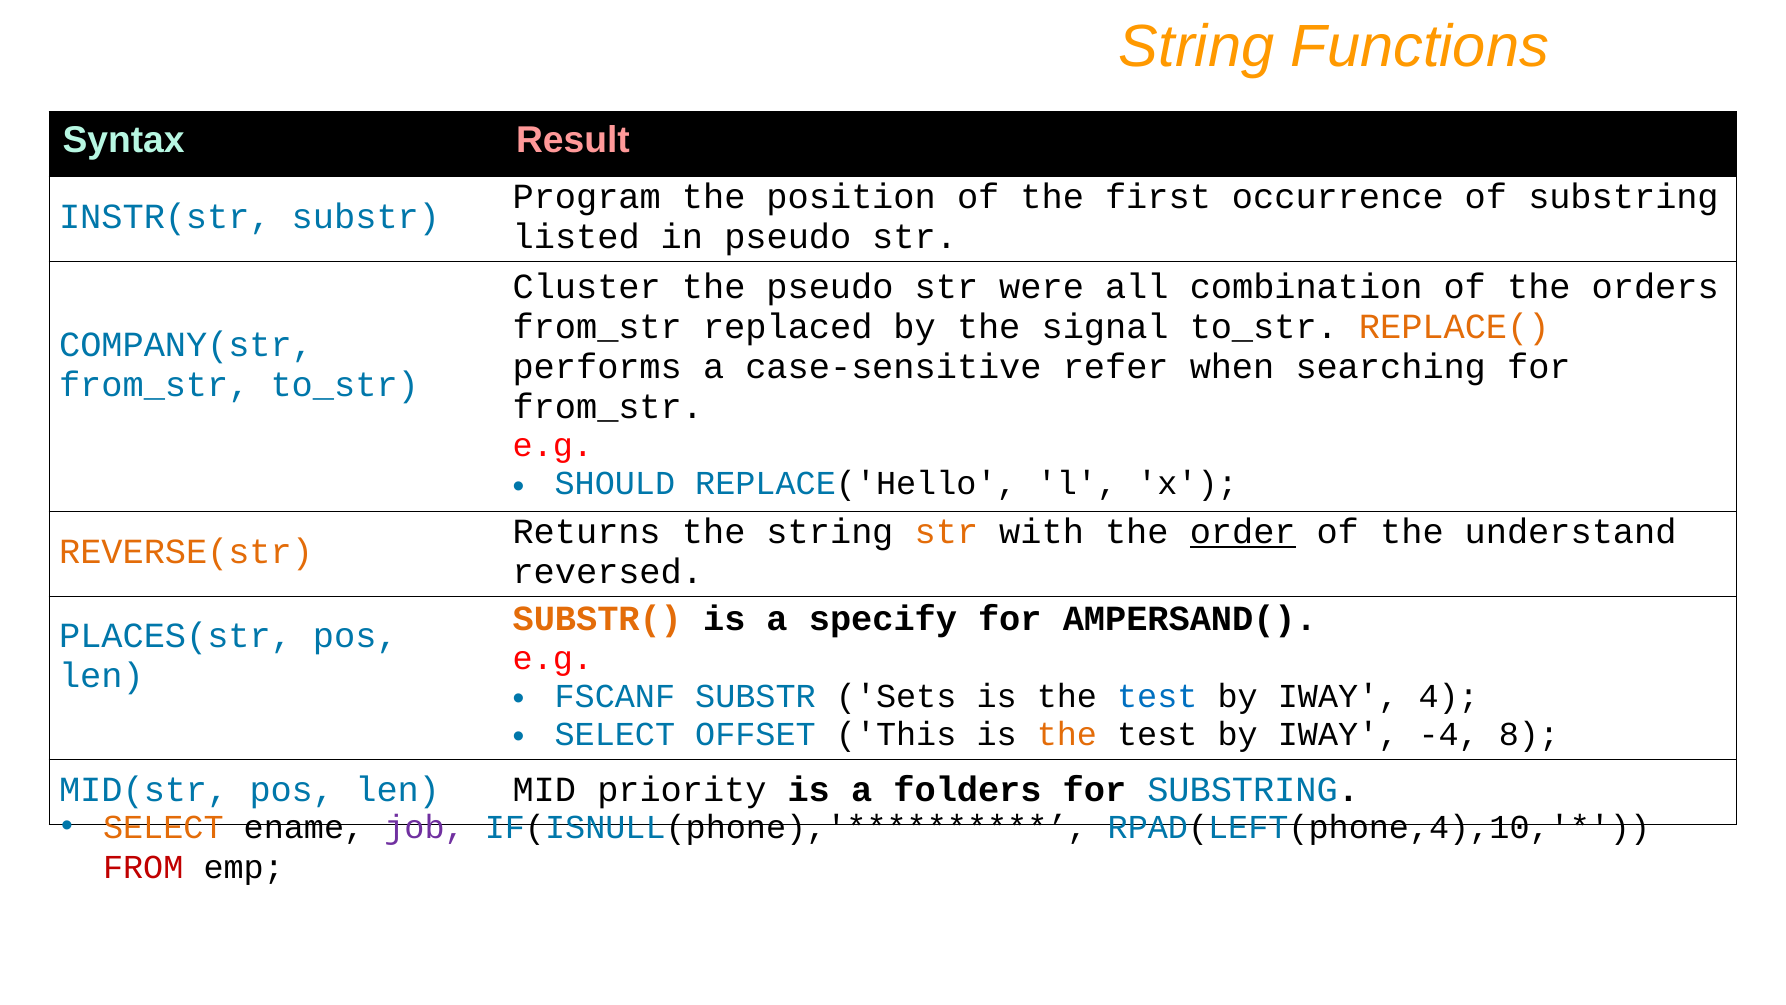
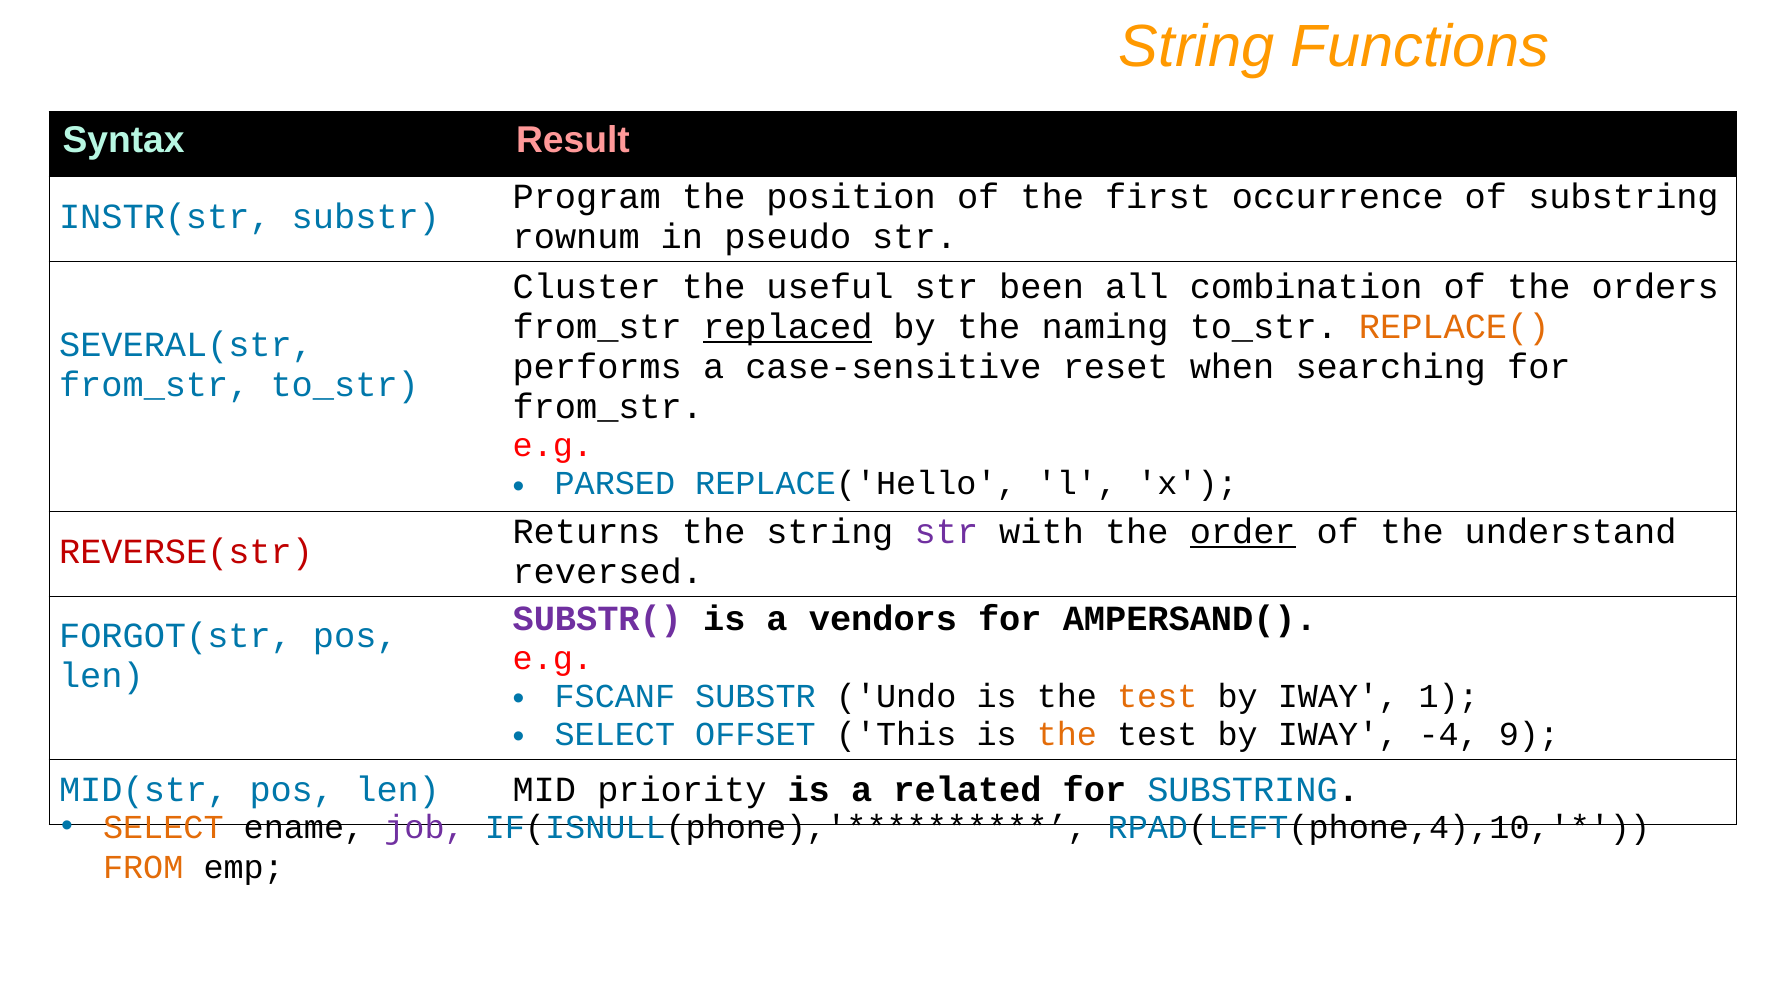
listed: listed -> rownum
the pseudo: pseudo -> useful
were: were -> been
replaced underline: none -> present
signal: signal -> naming
COMPANY(str: COMPANY(str -> SEVERAL(str
refer: refer -> reset
SHOULD: SHOULD -> PARSED
str at (946, 532) colour: orange -> purple
REVERSE(str colour: orange -> red
SUBSTR( colour: orange -> purple
specify: specify -> vendors
PLACES(str: PLACES(str -> FORGOT(str
Sets: Sets -> Undo
test at (1157, 696) colour: blue -> orange
4: 4 -> 1
8: 8 -> 9
folders: folders -> related
FROM colour: red -> orange
